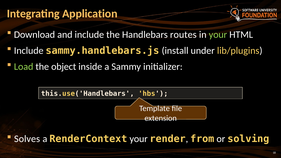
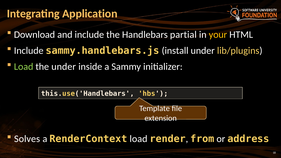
routes: routes -> partial
your at (218, 35) colour: light green -> yellow
the object: object -> under
RenderContext your: your -> load
solving: solving -> address
